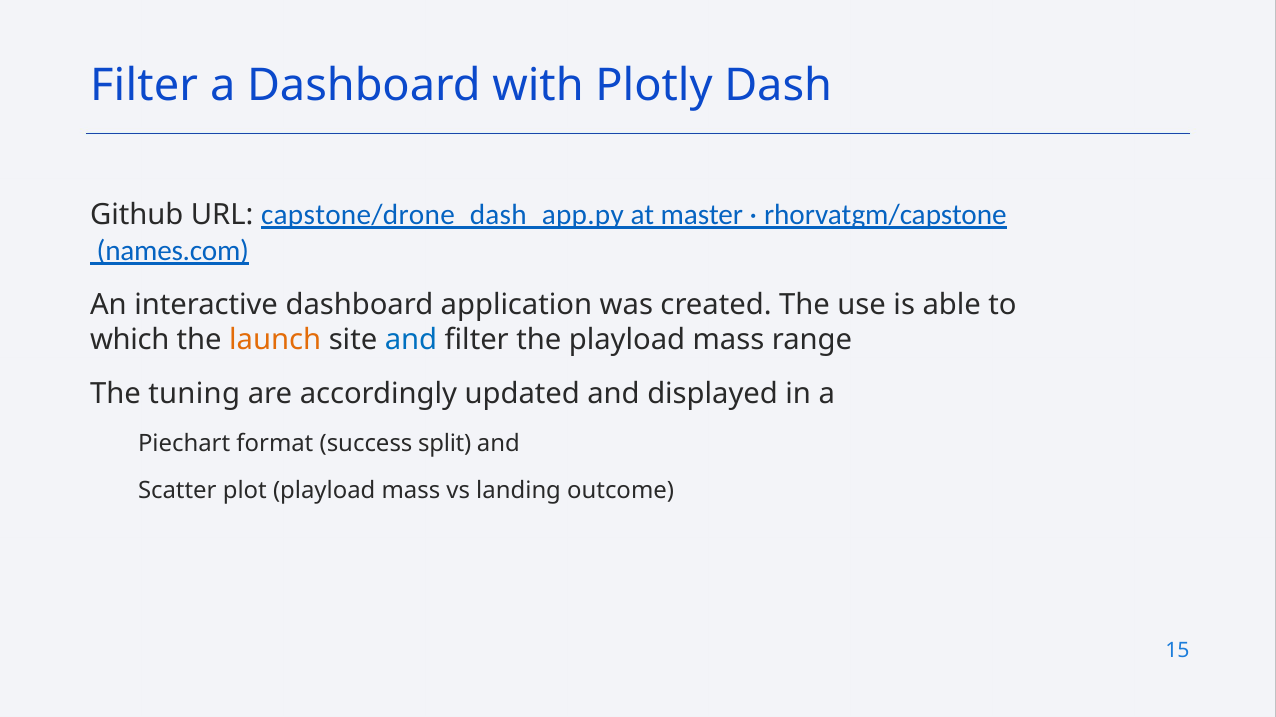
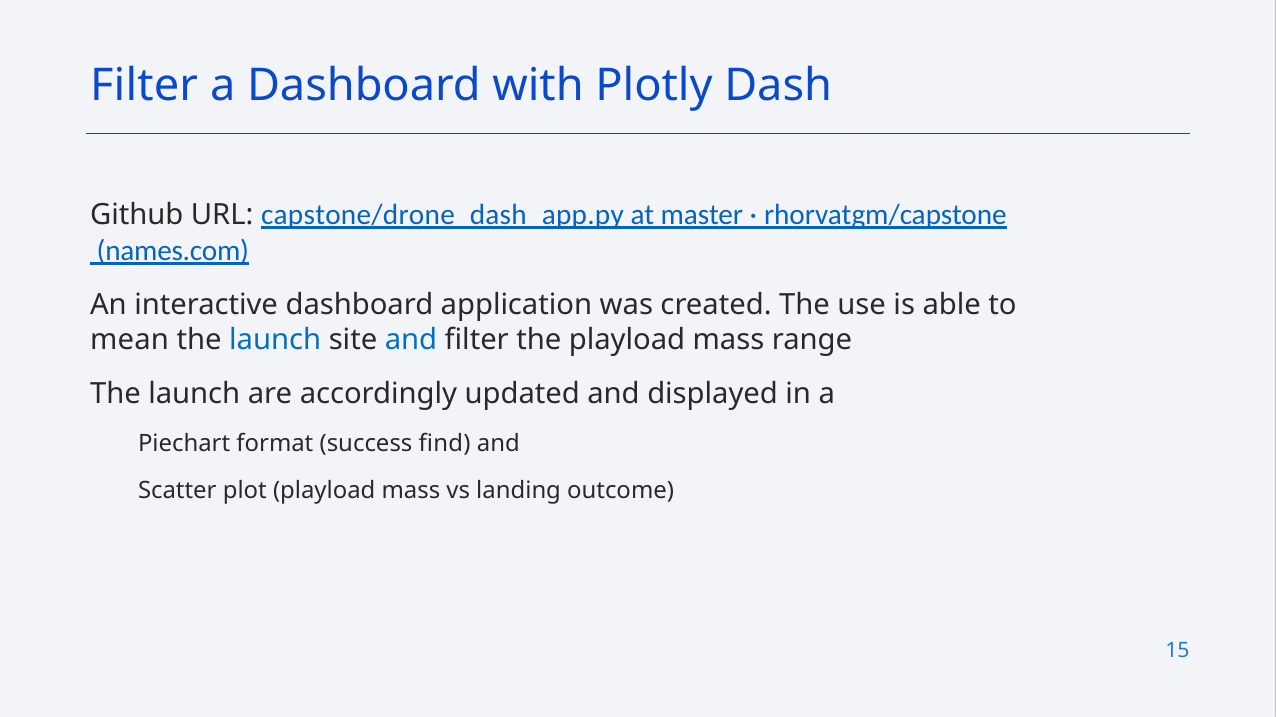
which: which -> mean
launch at (275, 340) colour: orange -> blue
tuning at (194, 394): tuning -> launch
split: split -> find
